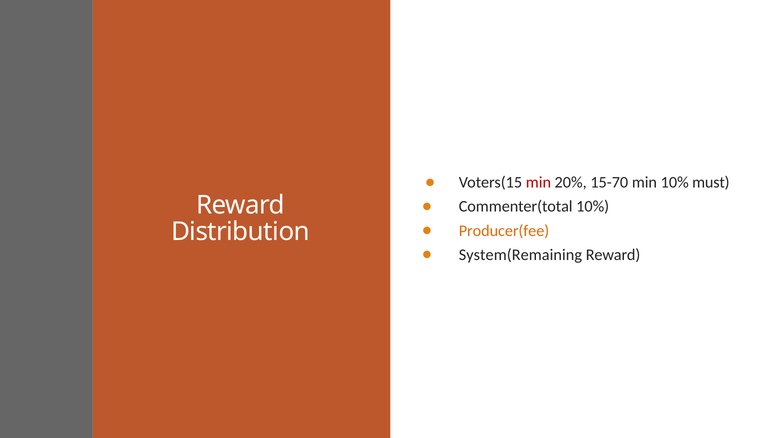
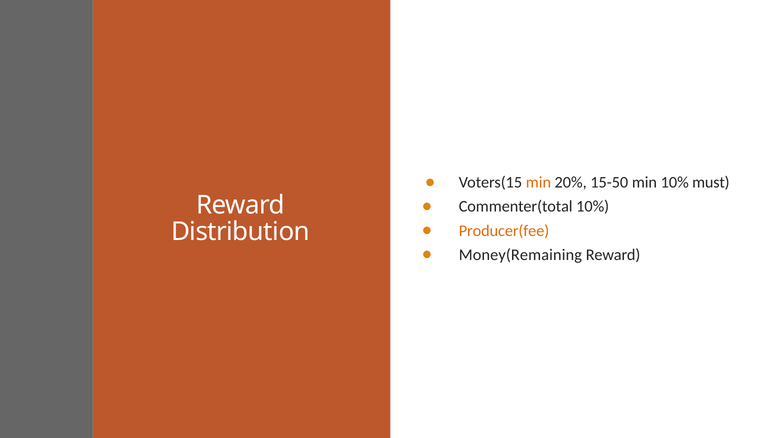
min at (538, 183) colour: red -> orange
15-70: 15-70 -> 15-50
System(Remaining: System(Remaining -> Money(Remaining
